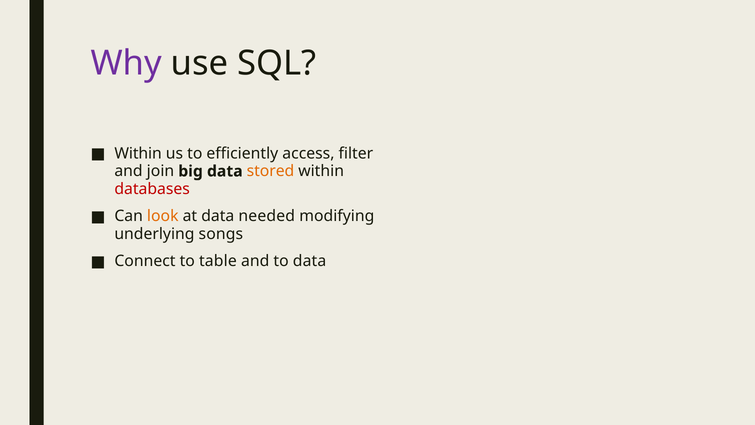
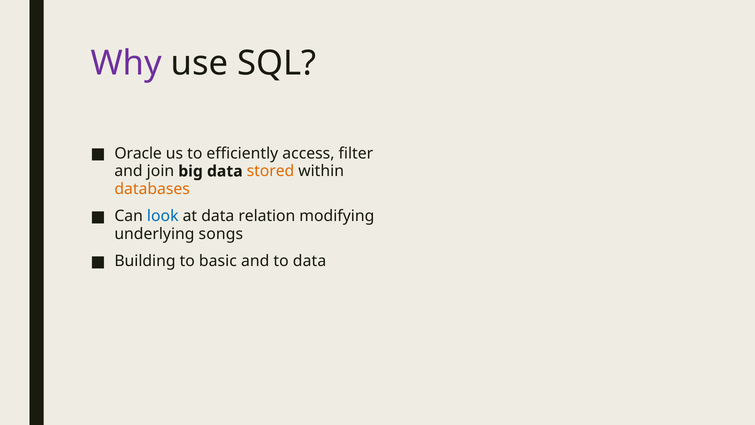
Within at (138, 153): Within -> Oracle
databases colour: red -> orange
look colour: orange -> blue
needed: needed -> relation
Connect: Connect -> Building
table: table -> basic
